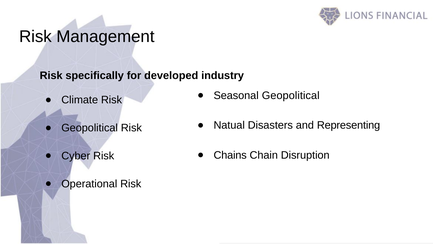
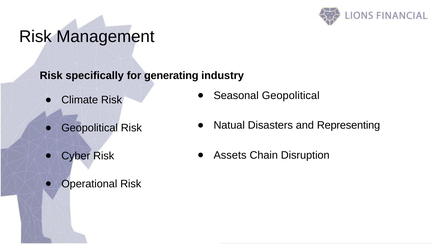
developed: developed -> generating
Chains: Chains -> Assets
